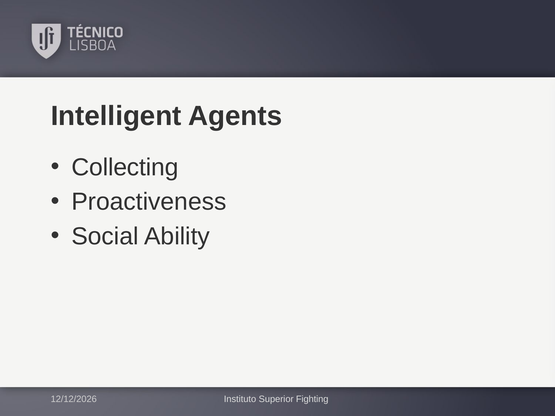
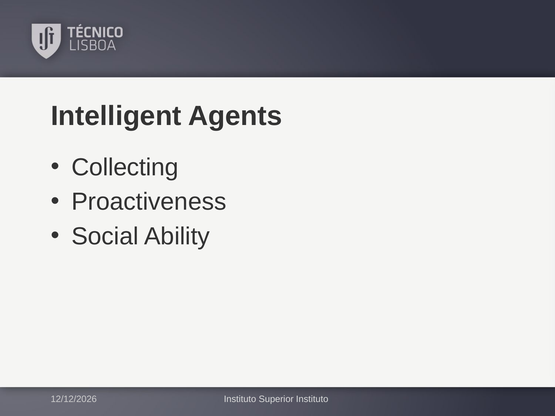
Superior Fighting: Fighting -> Instituto
